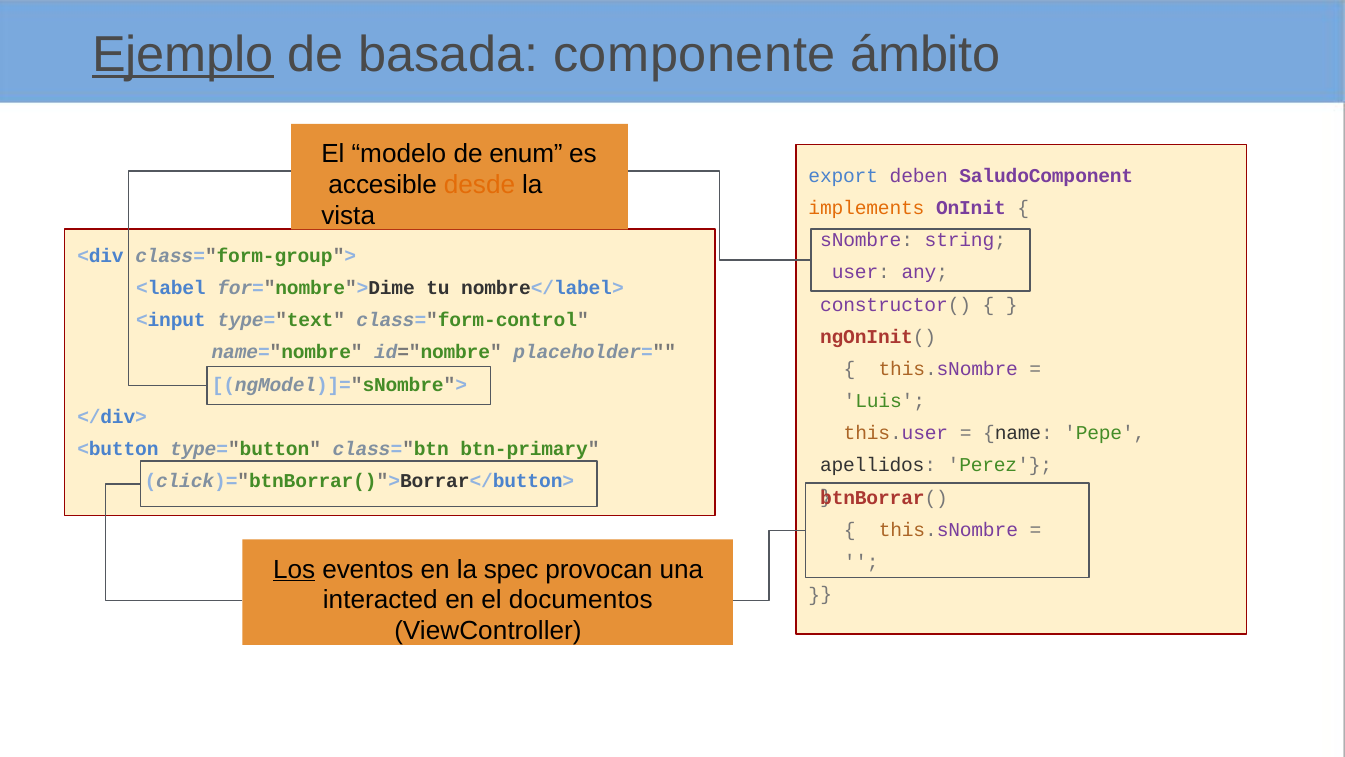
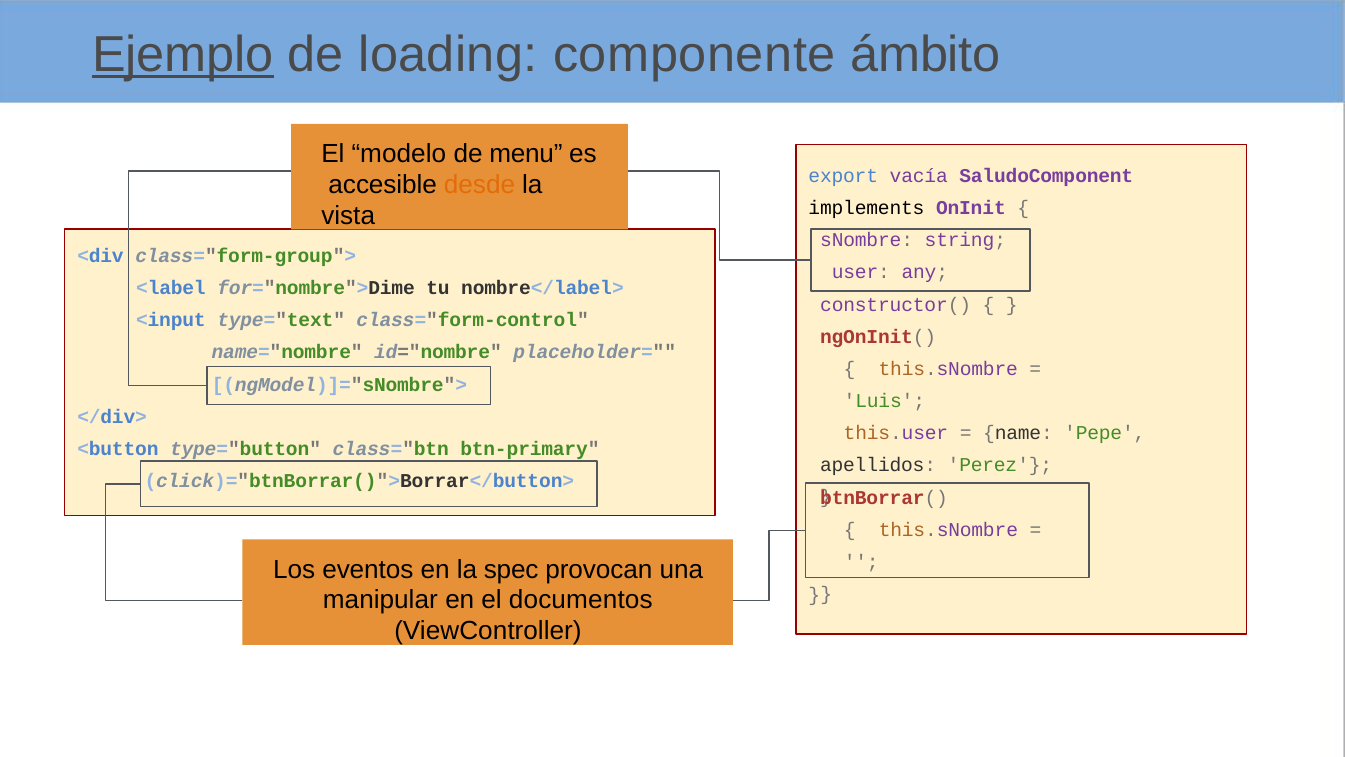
basada: basada -> loading
enum: enum -> menu
deben: deben -> vacía
implements colour: orange -> black
Los underline: present -> none
interacted: interacted -> manipular
